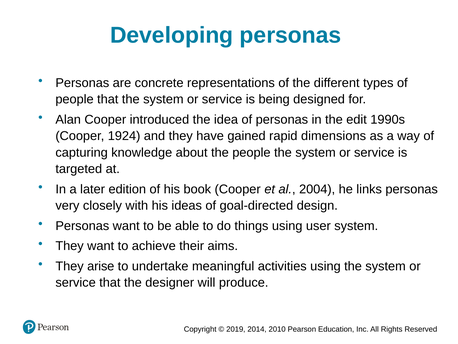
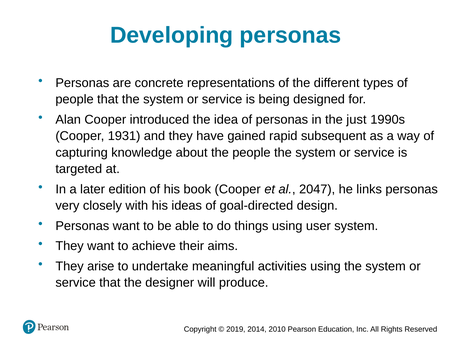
edit: edit -> just
1924: 1924 -> 1931
dimensions: dimensions -> subsequent
2004: 2004 -> 2047
